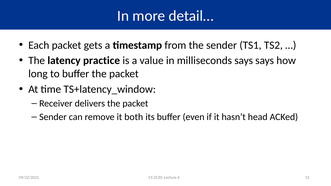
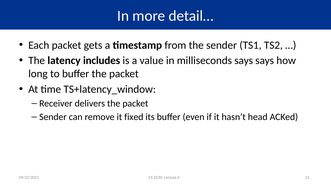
practice: practice -> includes
both: both -> fixed
